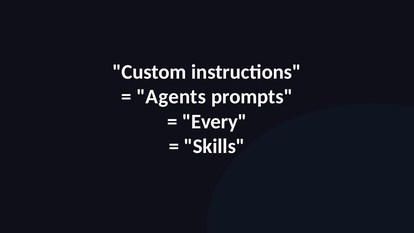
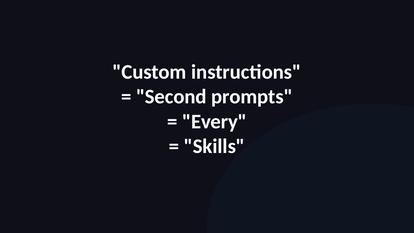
Agents: Agents -> Second
